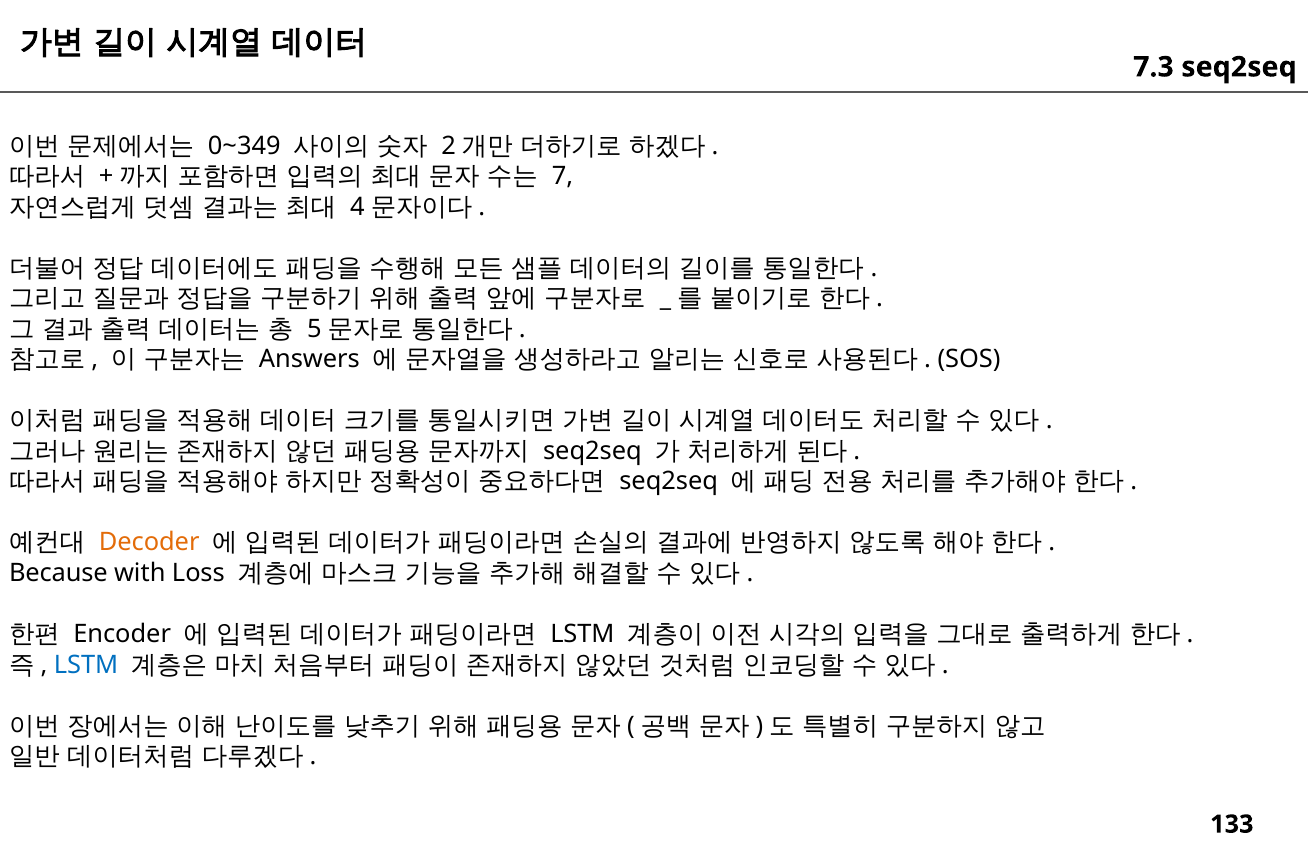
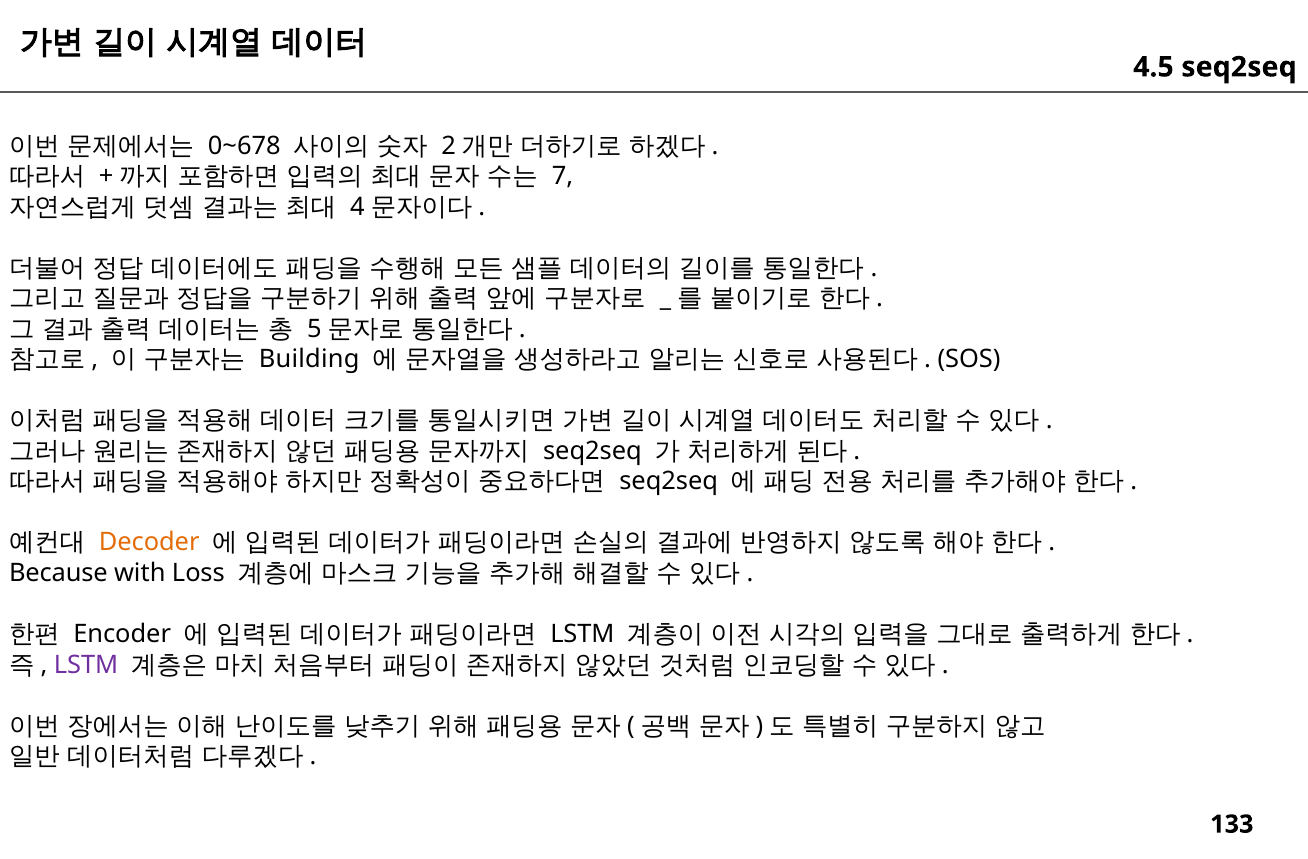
7.3: 7.3 -> 4.5
0~349: 0~349 -> 0~678
Answers: Answers -> Building
LSTM at (86, 665) colour: blue -> purple
